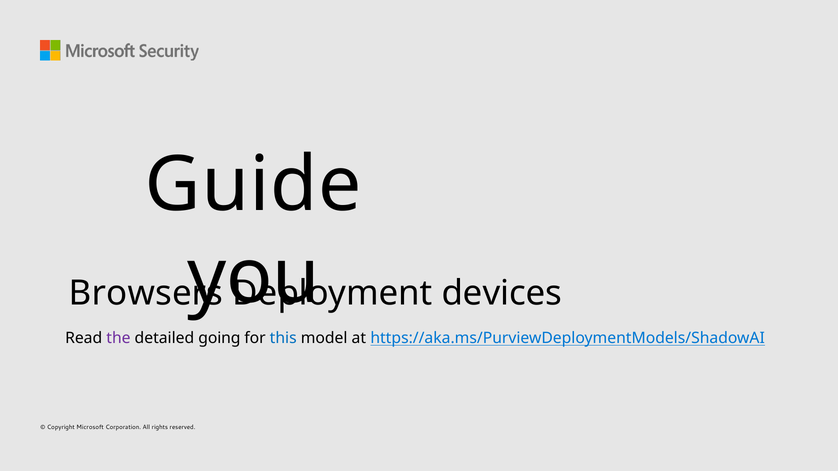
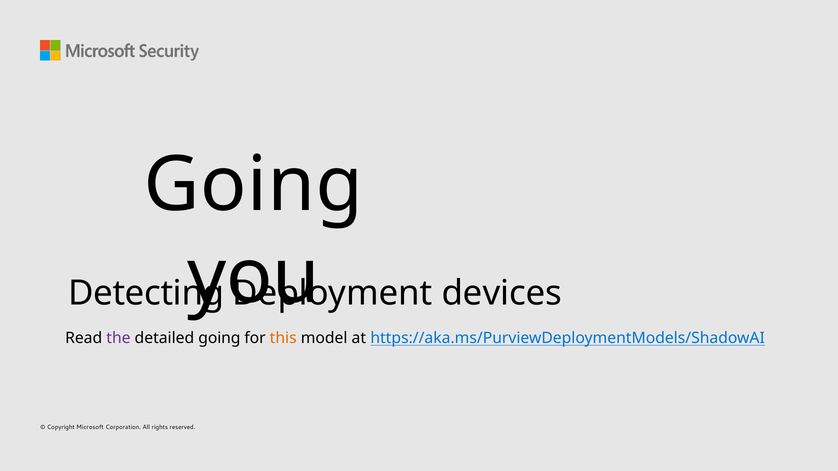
Guide at (253, 185): Guide -> Going
Browsers: Browsers -> Detecting
this colour: blue -> orange
